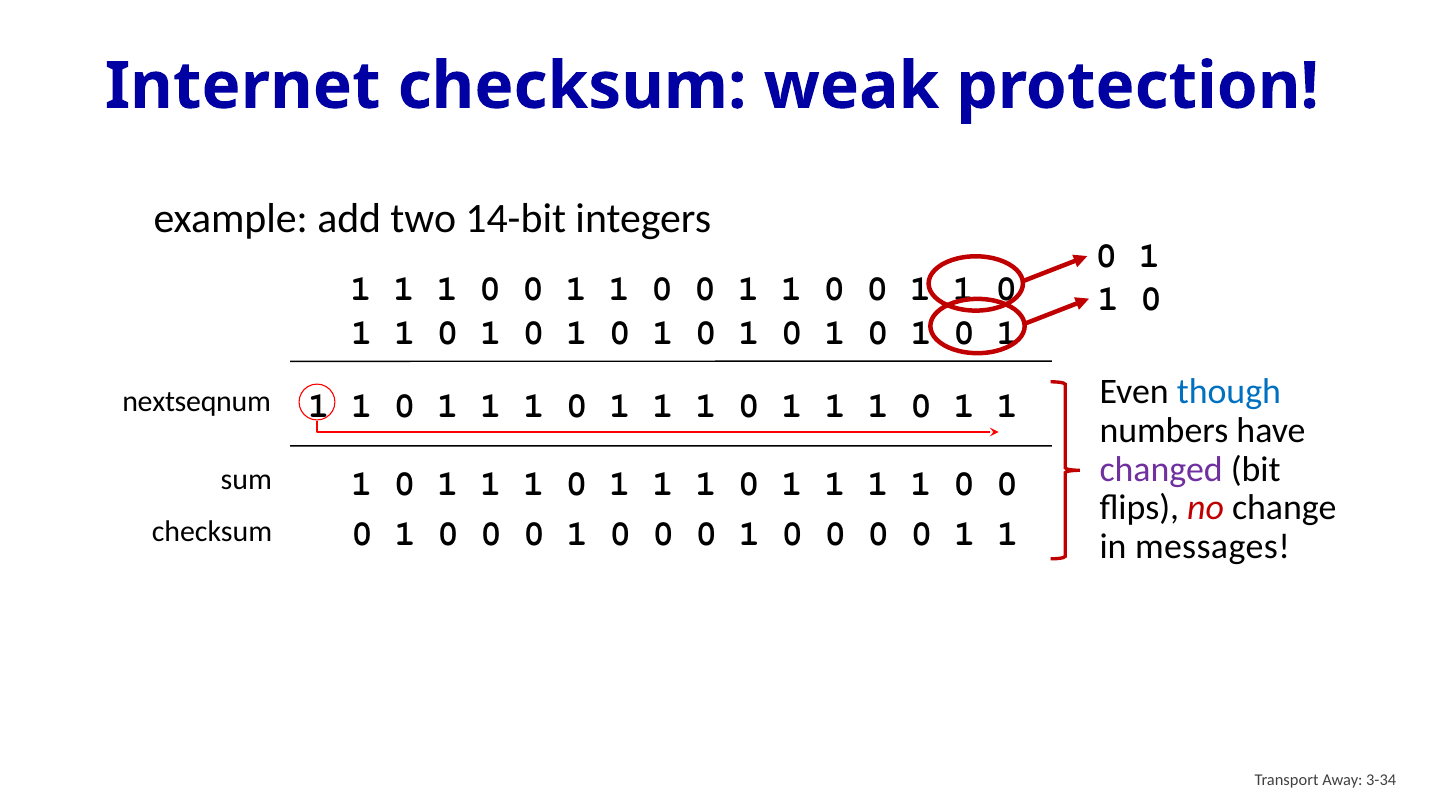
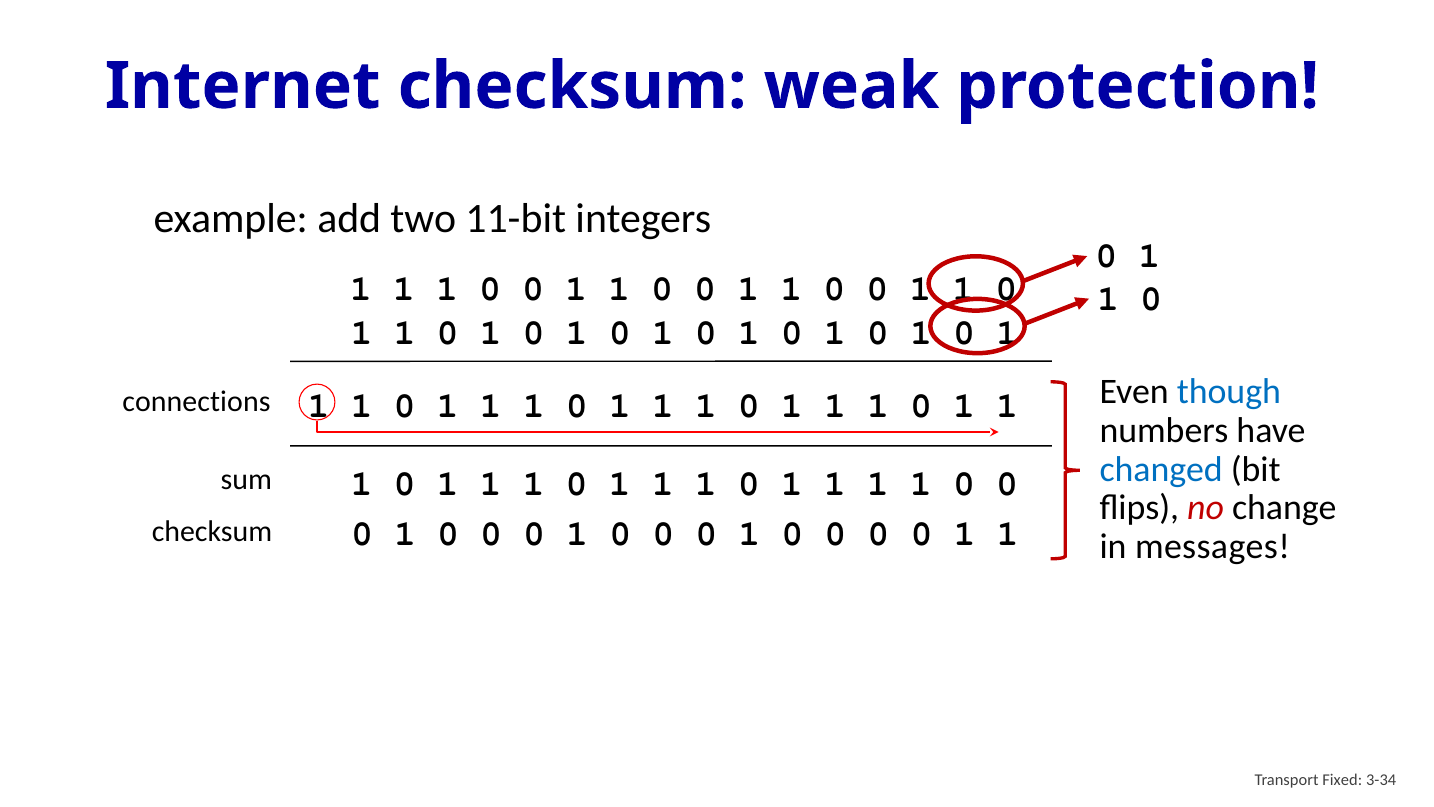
14-bit: 14-bit -> 11-bit
nextseqnum: nextseqnum -> connections
changed colour: purple -> blue
Away: Away -> Fixed
